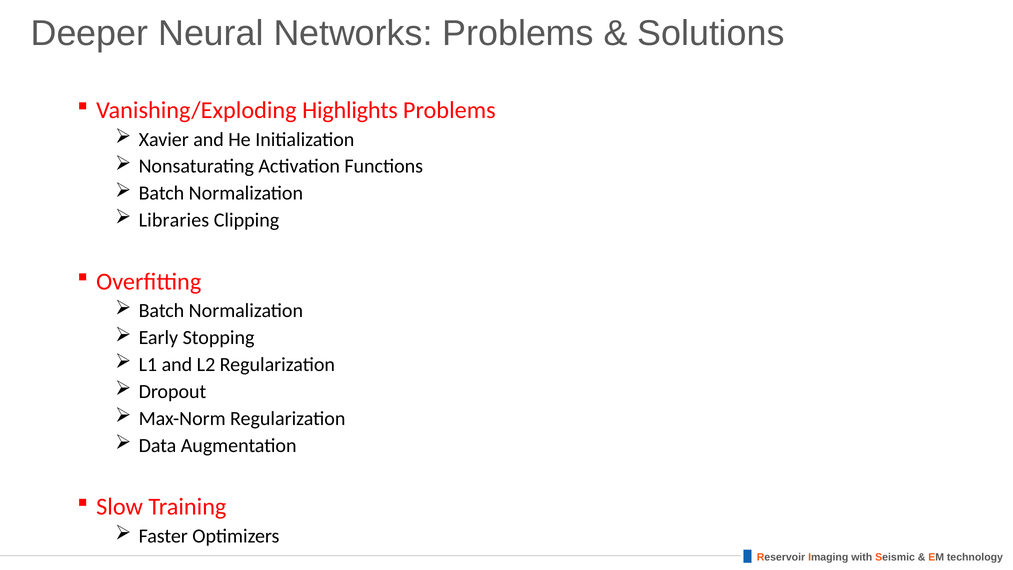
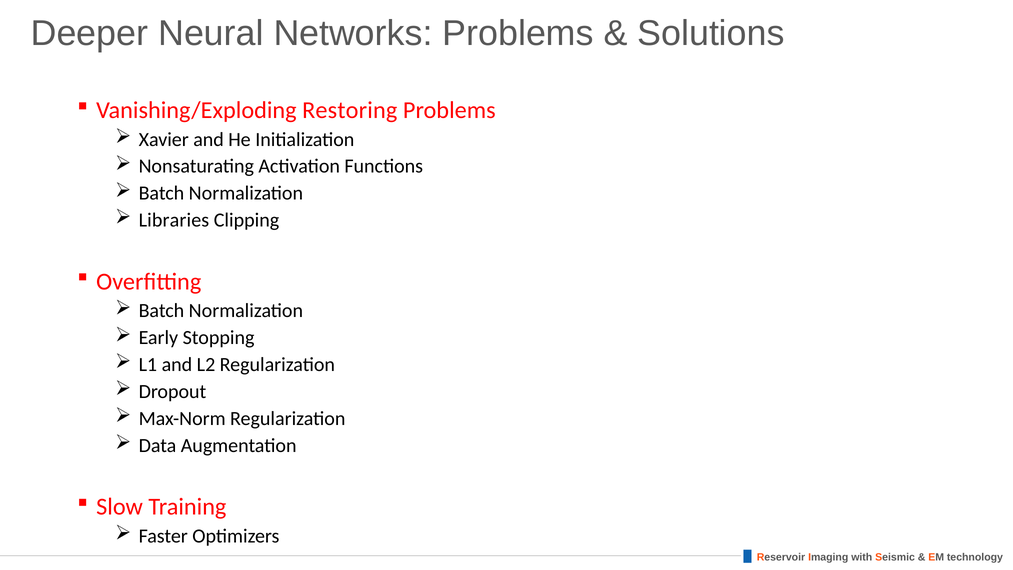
Highlights: Highlights -> Restoring
